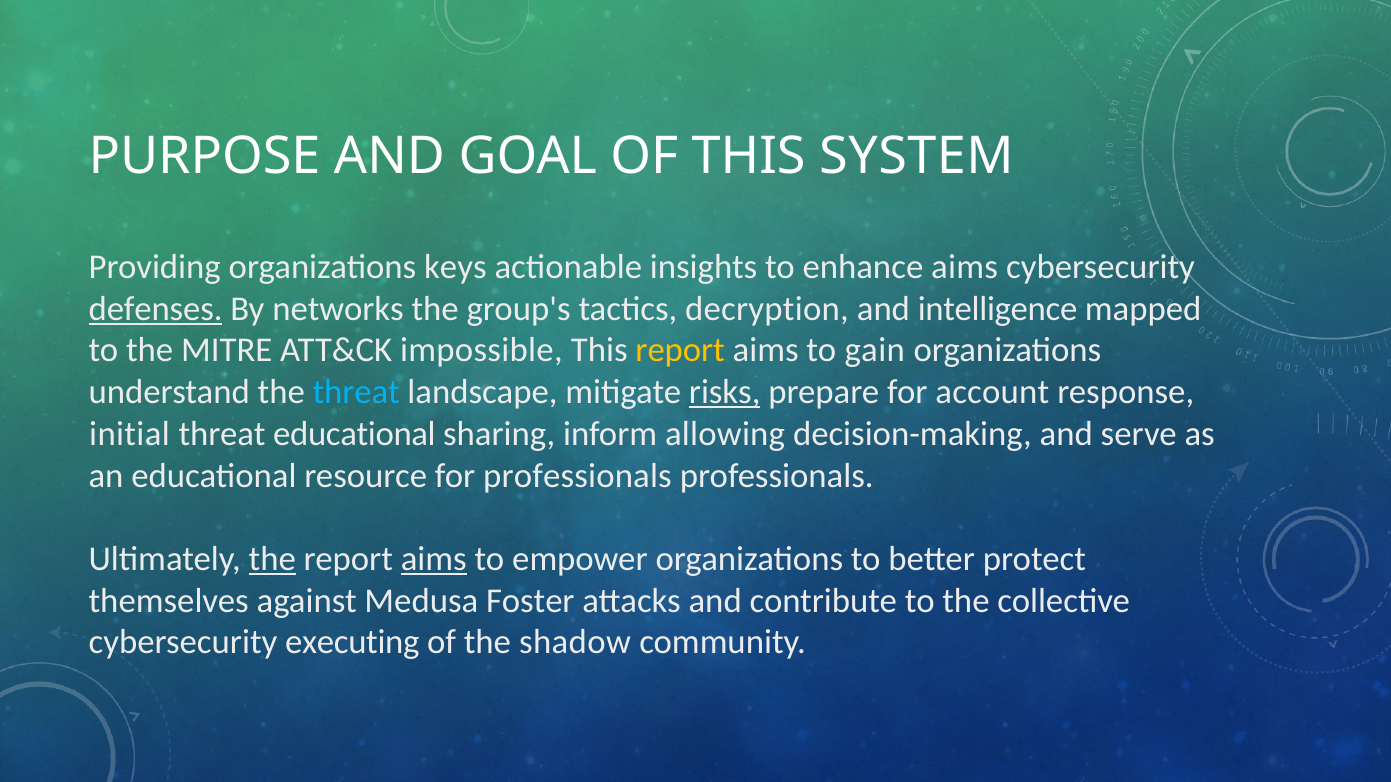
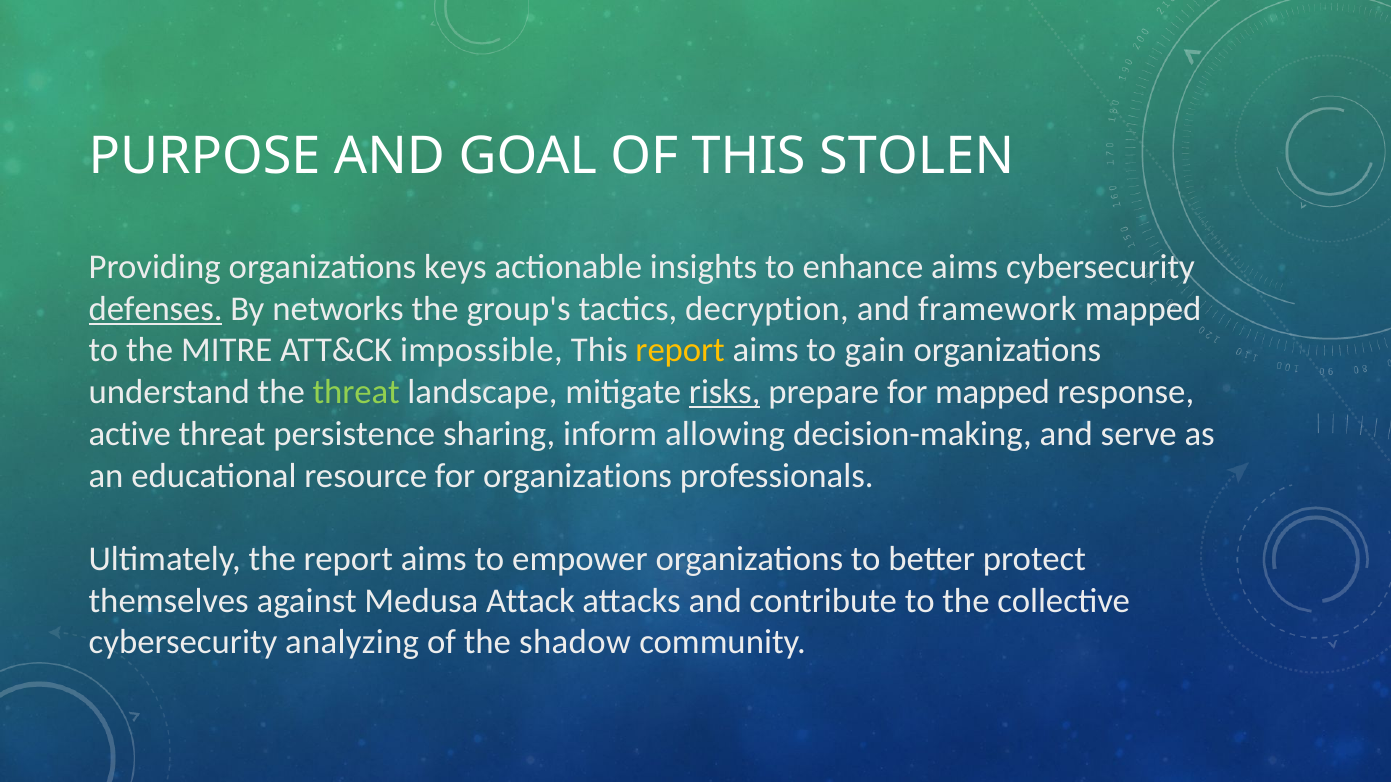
SYSTEM: SYSTEM -> STOLEN
intelligence: intelligence -> framework
threat at (356, 392) colour: light blue -> light green
for account: account -> mapped
initial: initial -> active
threat educational: educational -> persistence
for professionals: professionals -> organizations
the at (272, 559) underline: present -> none
aims at (434, 559) underline: present -> none
Foster: Foster -> Attack
executing: executing -> analyzing
